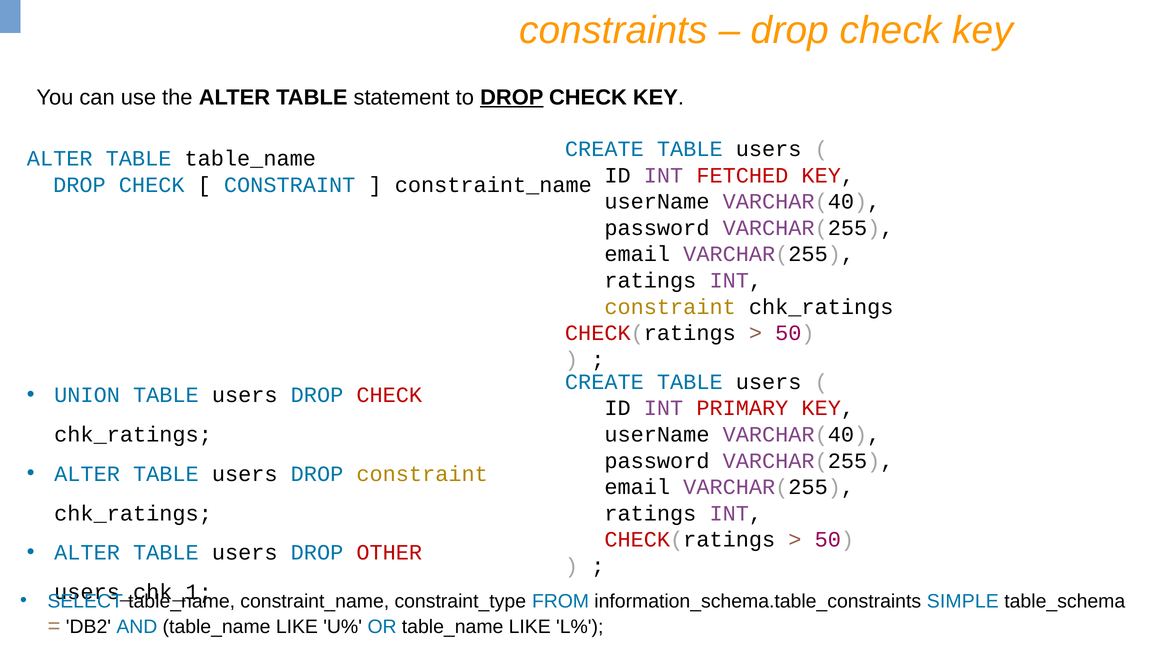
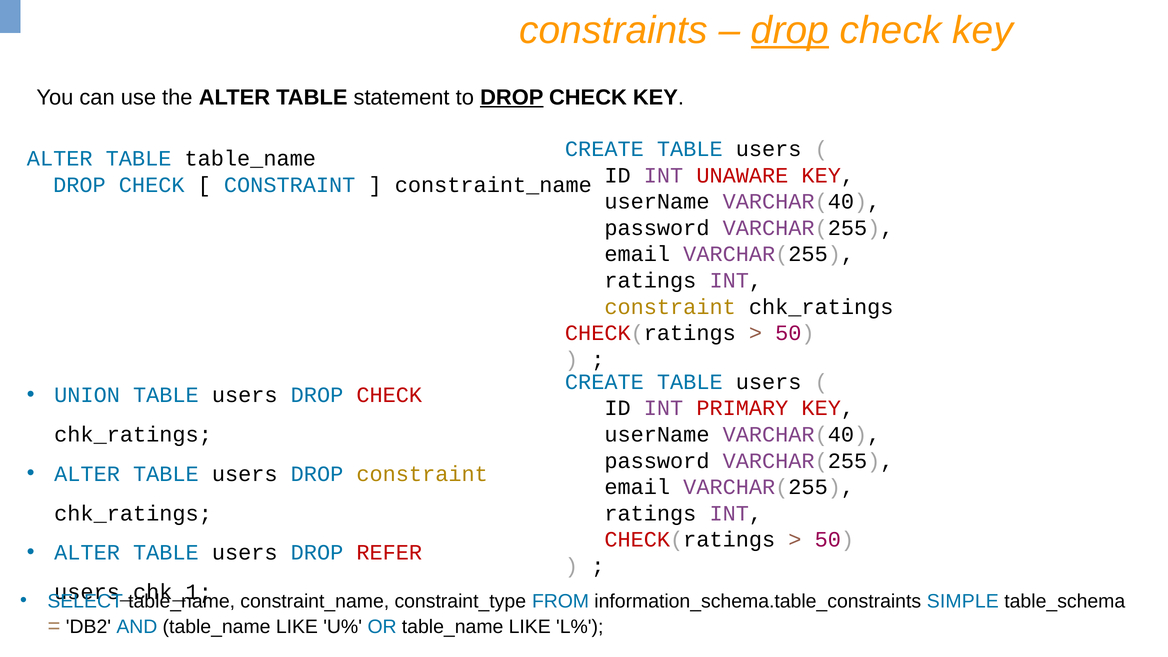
drop at (790, 30) underline: none -> present
FETCHED: FETCHED -> UNAWARE
OTHER: OTHER -> REFER
